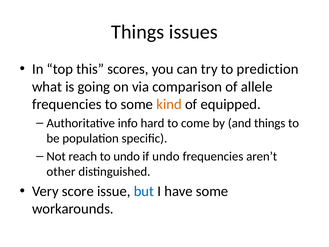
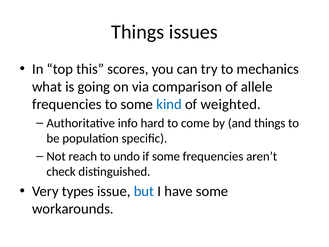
prediction: prediction -> mechanics
kind colour: orange -> blue
equipped: equipped -> weighted
if undo: undo -> some
other: other -> check
score: score -> types
